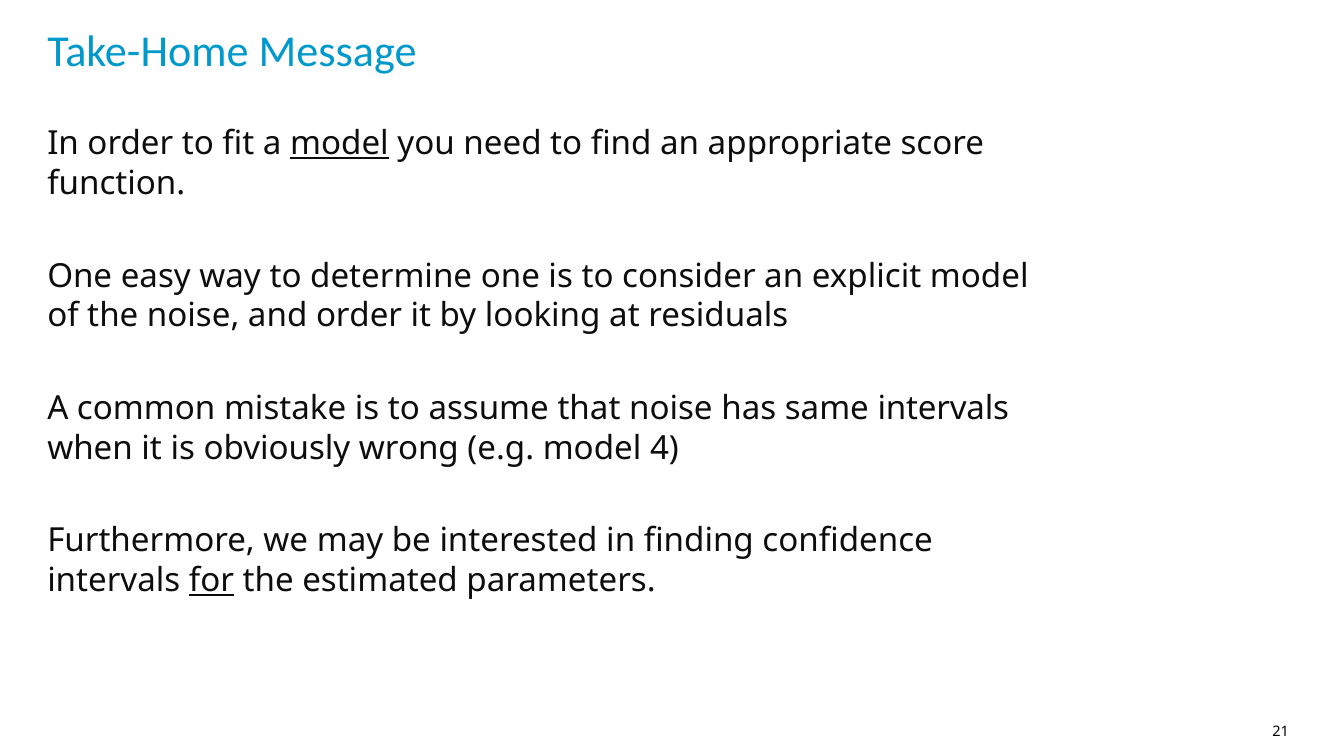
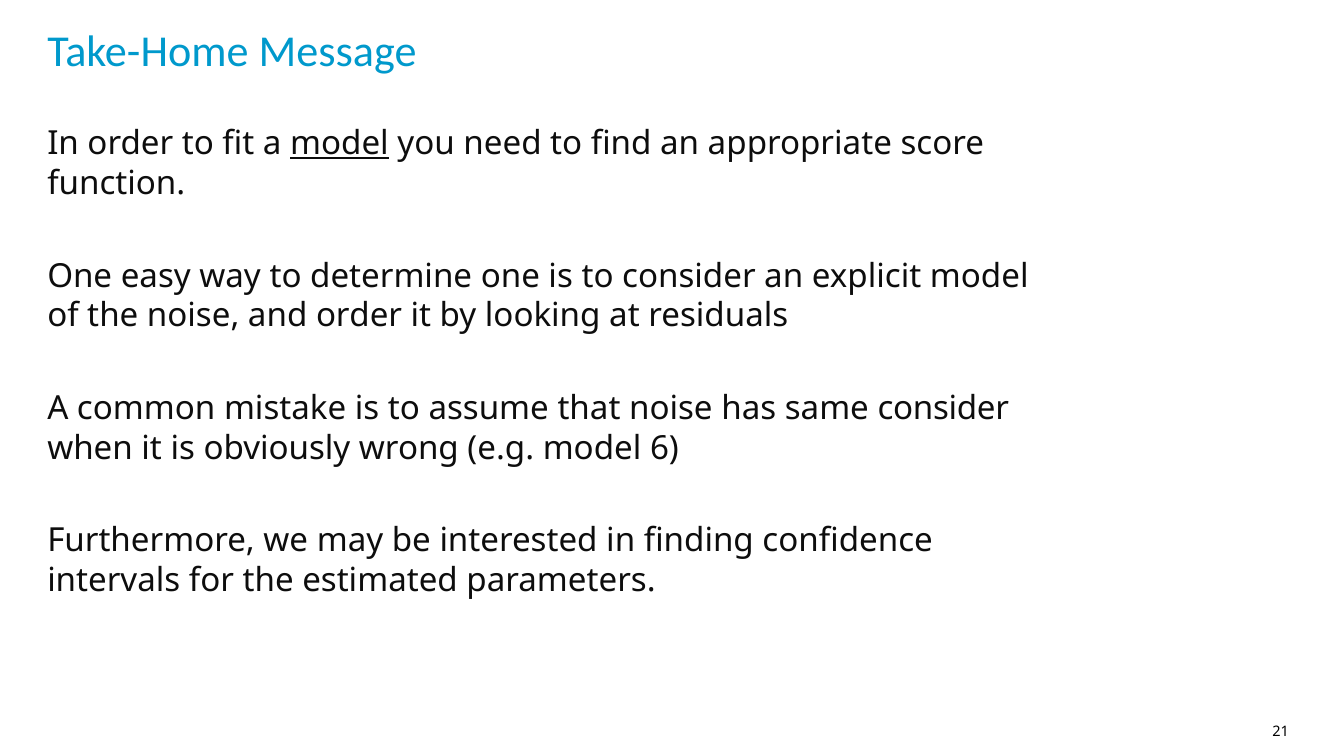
same intervals: intervals -> consider
4: 4 -> 6
for underline: present -> none
